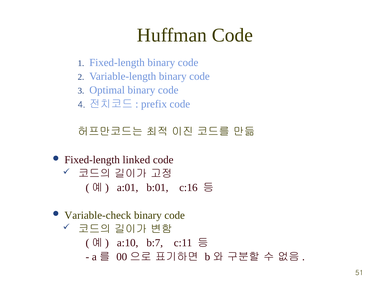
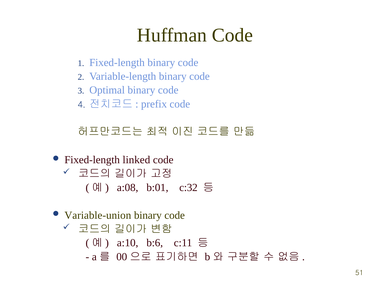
a:01: a:01 -> a:08
c:16: c:16 -> c:32
Variable-check: Variable-check -> Variable-union
b:7: b:7 -> b:6
